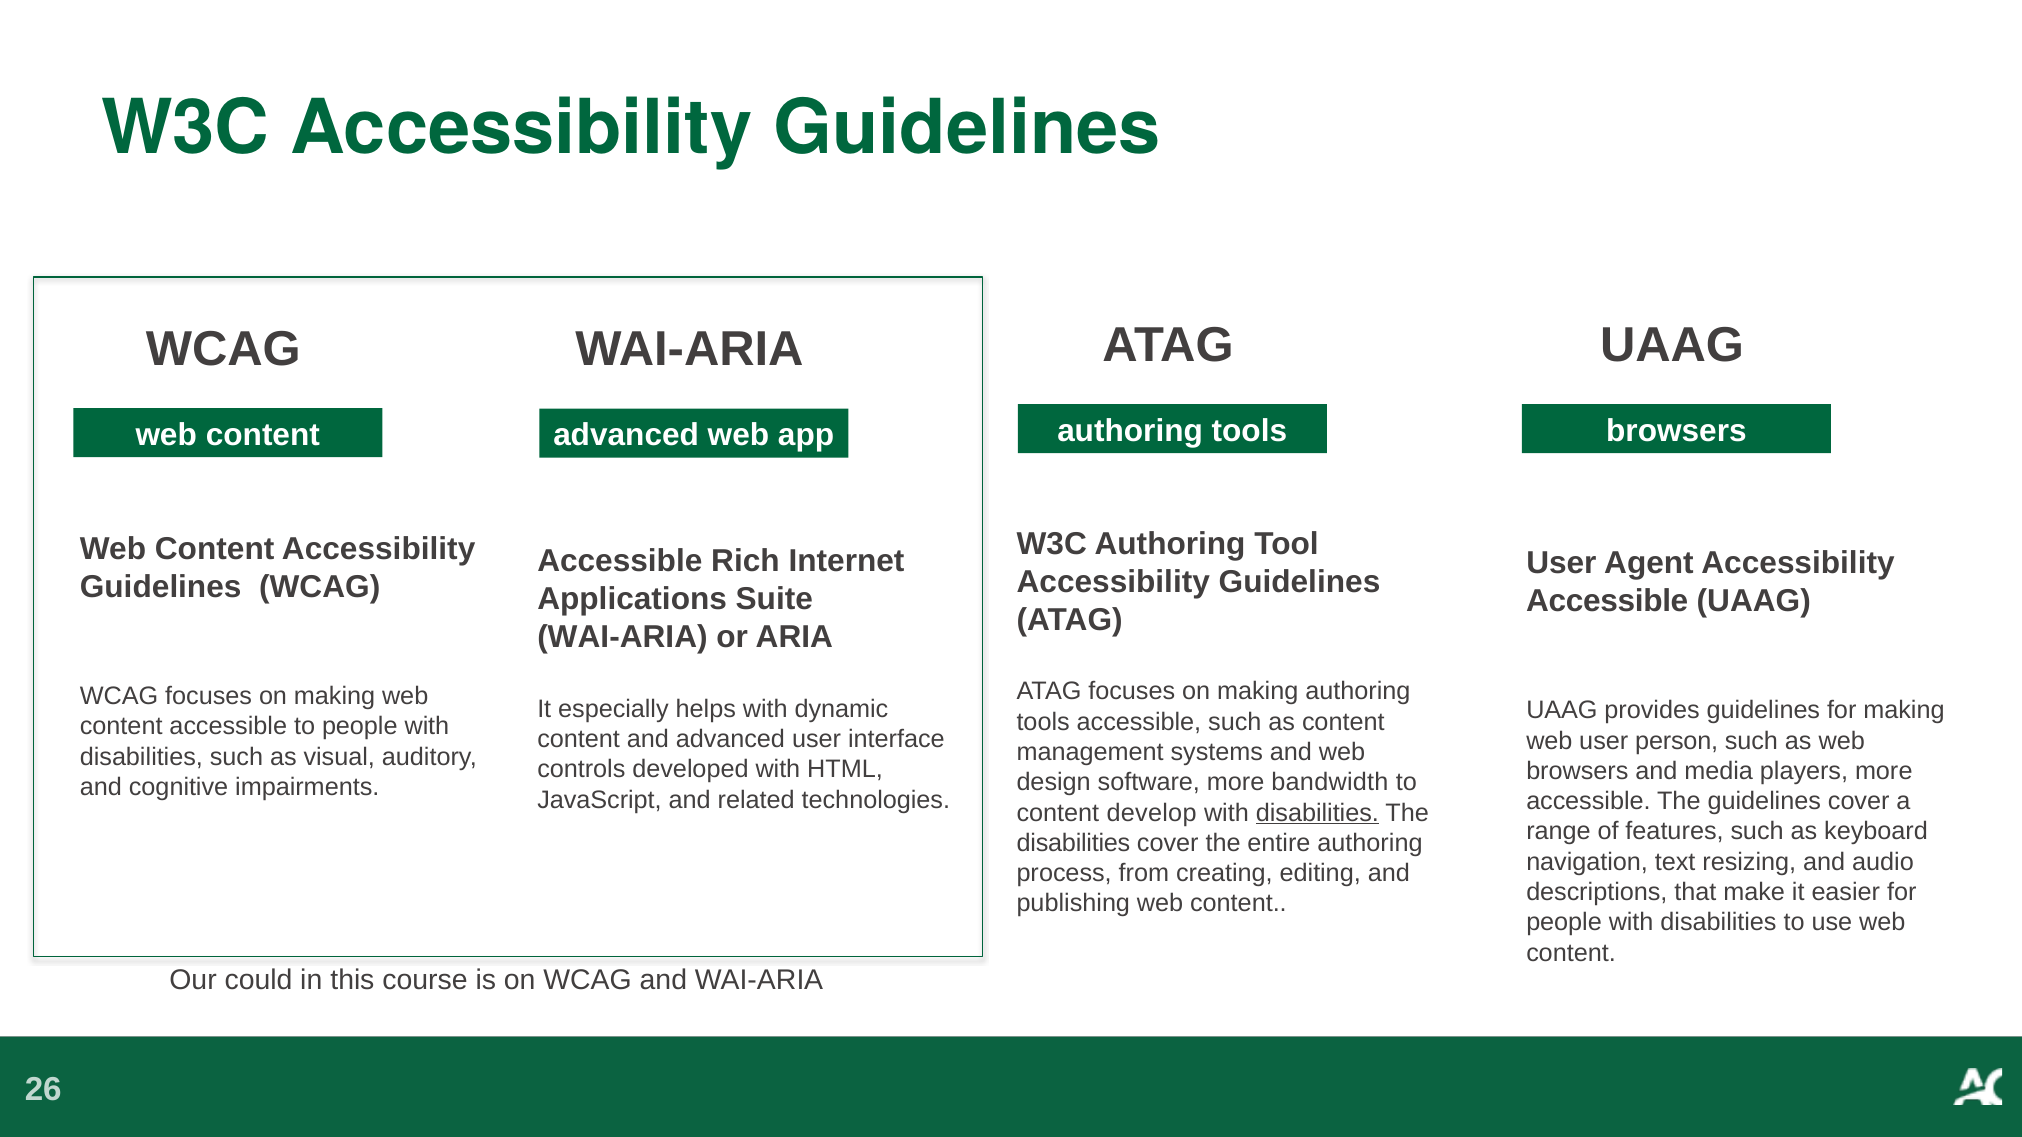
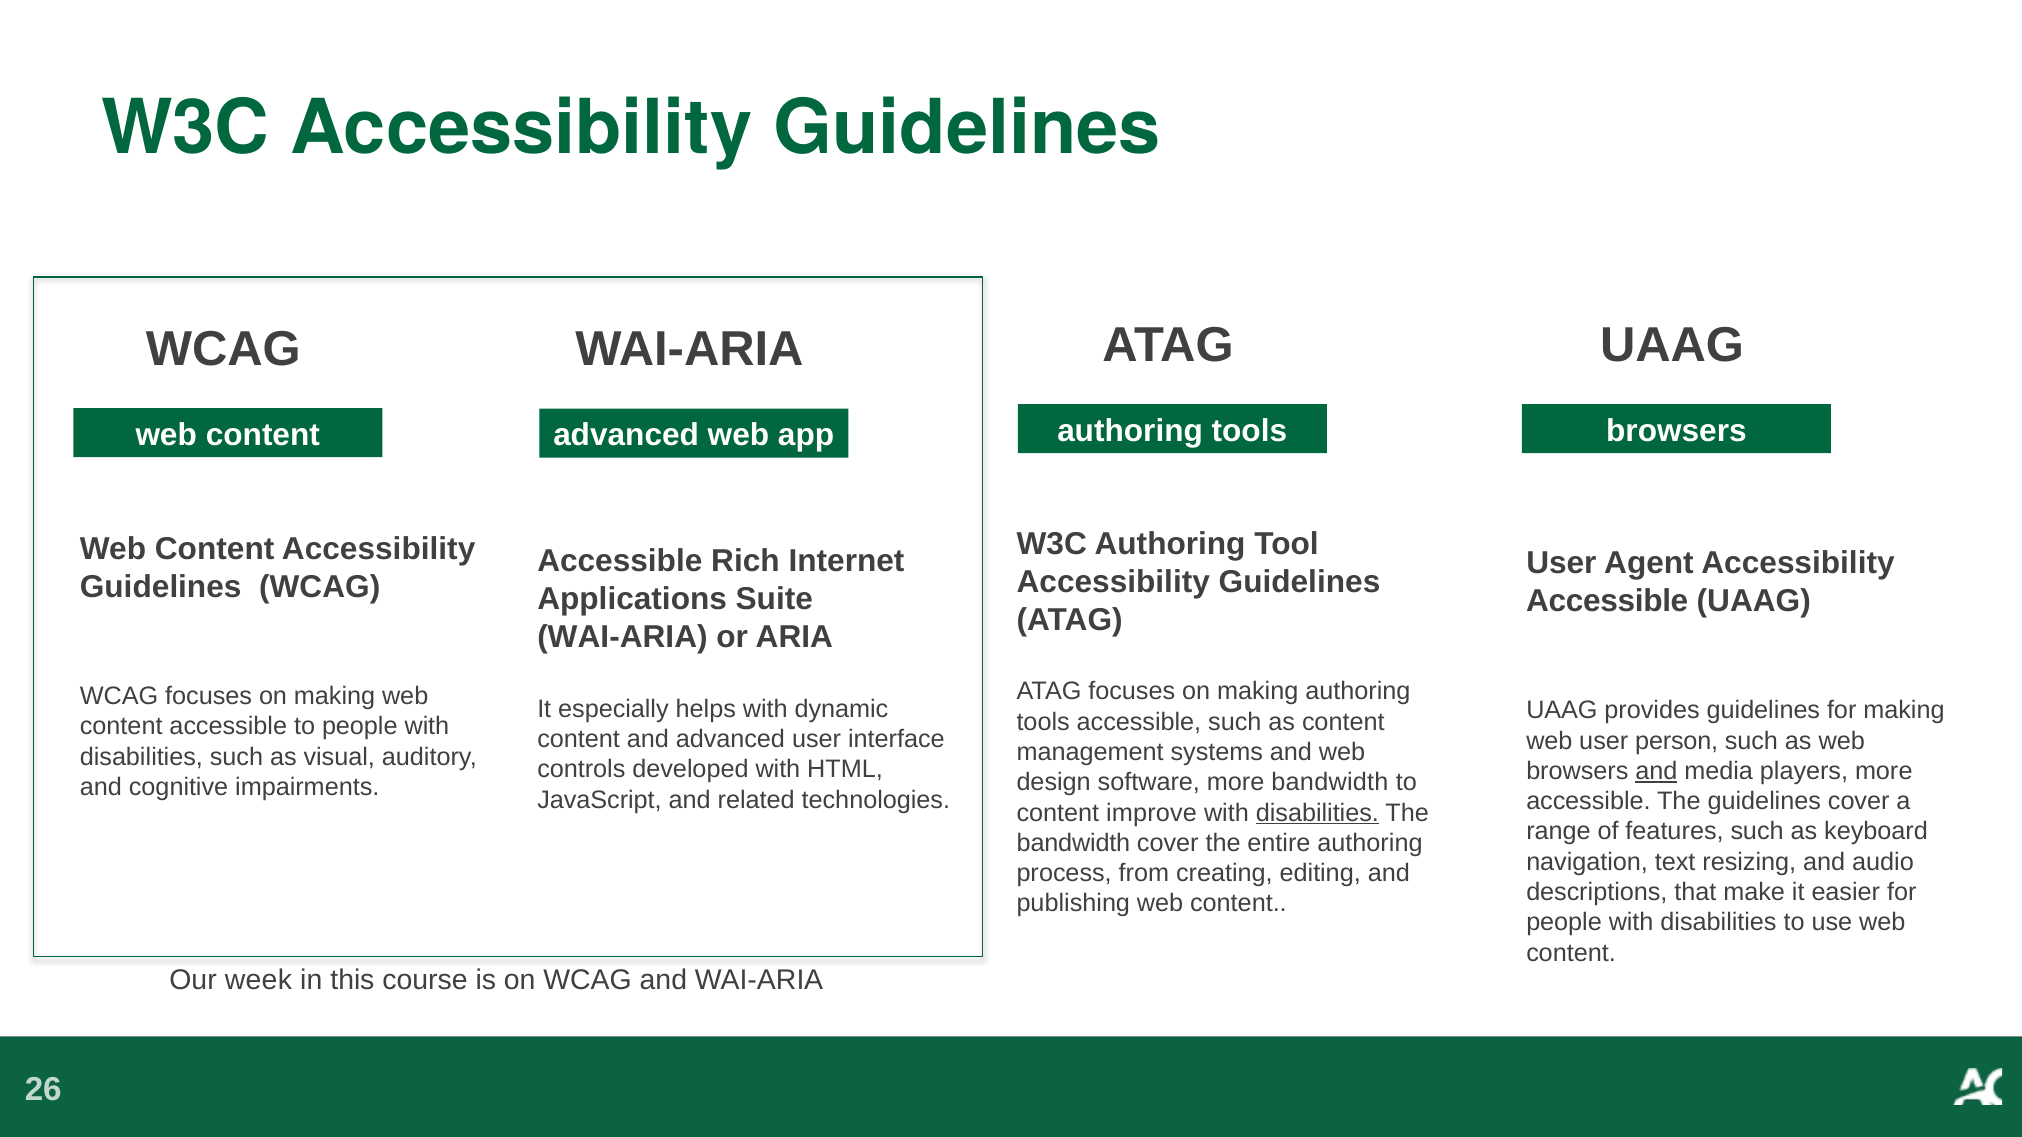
and at (1656, 771) underline: none -> present
develop: develop -> improve
disabilities at (1073, 843): disabilities -> bandwidth
could: could -> week
